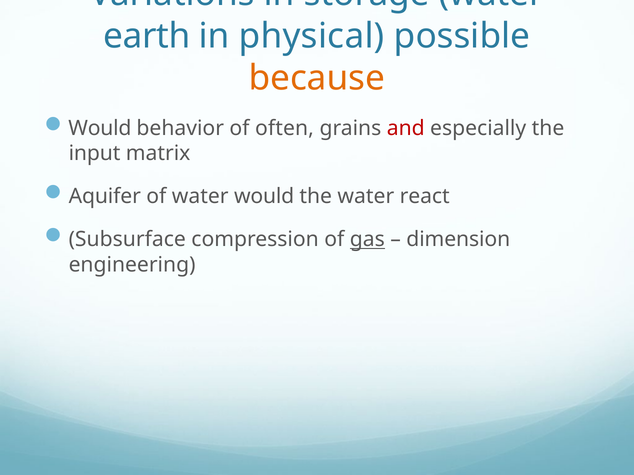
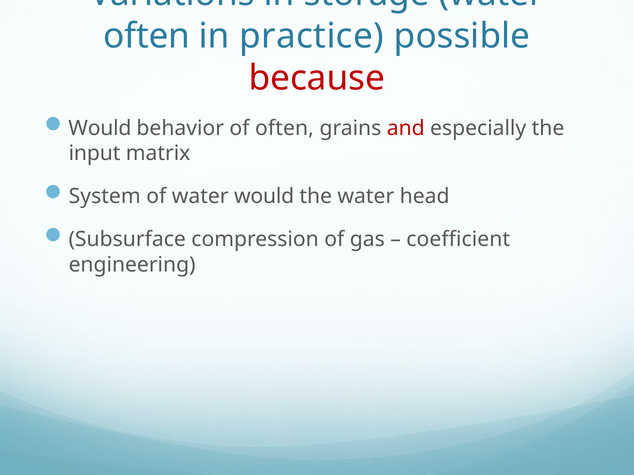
earth at (147, 36): earth -> often
physical: physical -> practice
because colour: orange -> red
Aquifer: Aquifer -> System
react: react -> head
gas underline: present -> none
dimension: dimension -> coefficient
